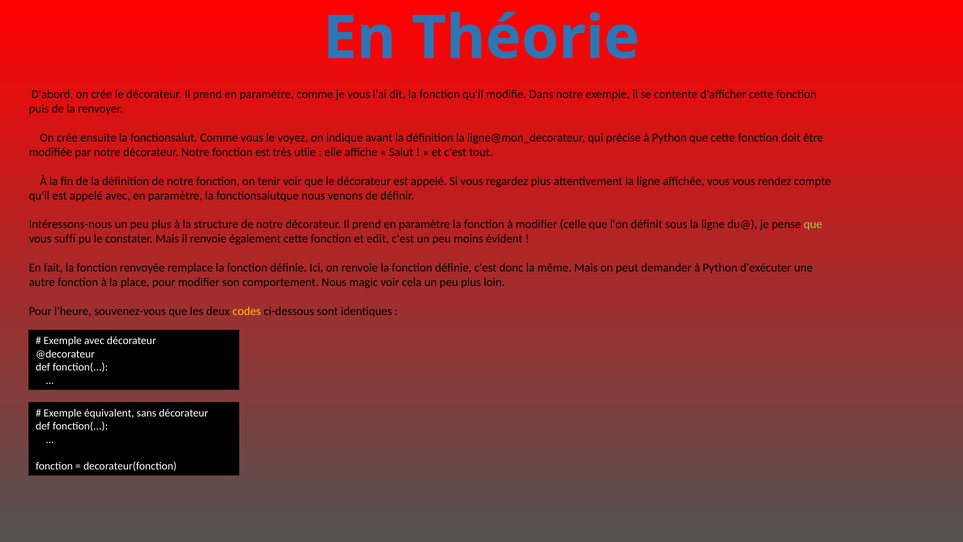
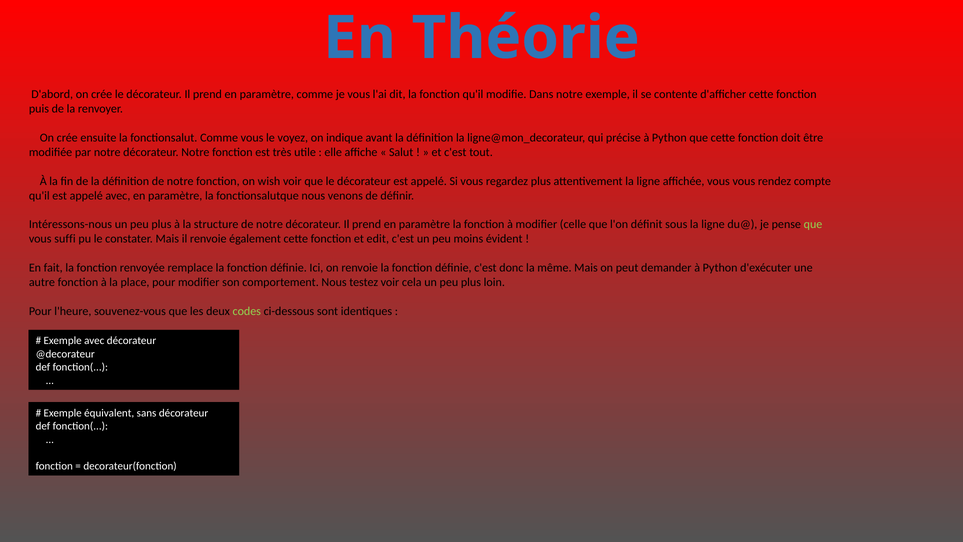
tenir: tenir -> wish
magic: magic -> testez
codes colour: yellow -> light green
